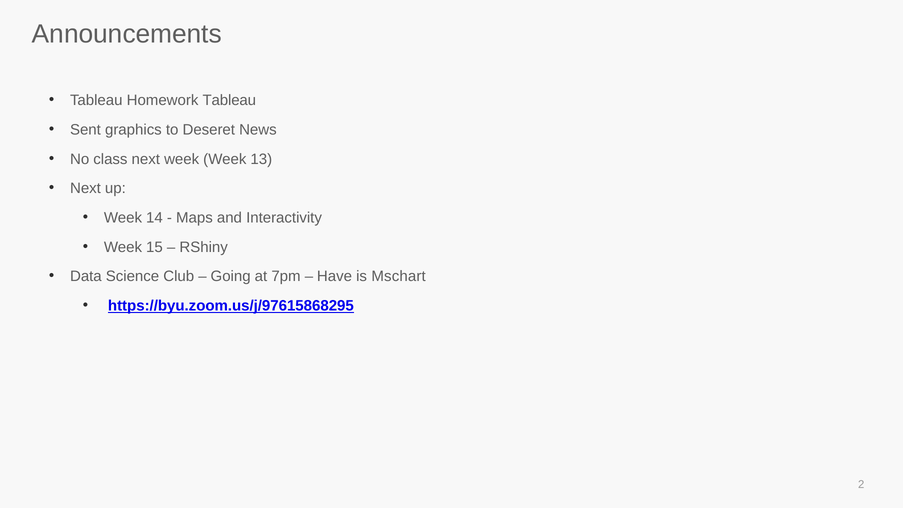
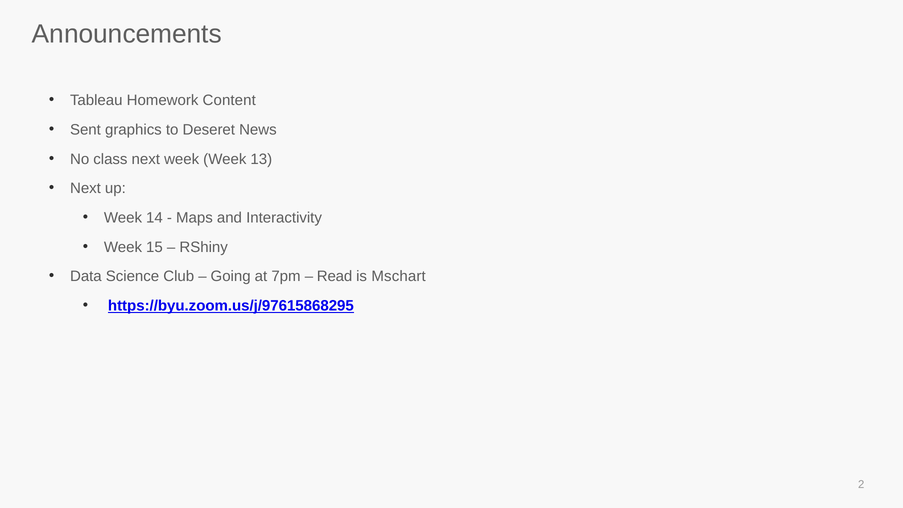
Homework Tableau: Tableau -> Content
Have: Have -> Read
